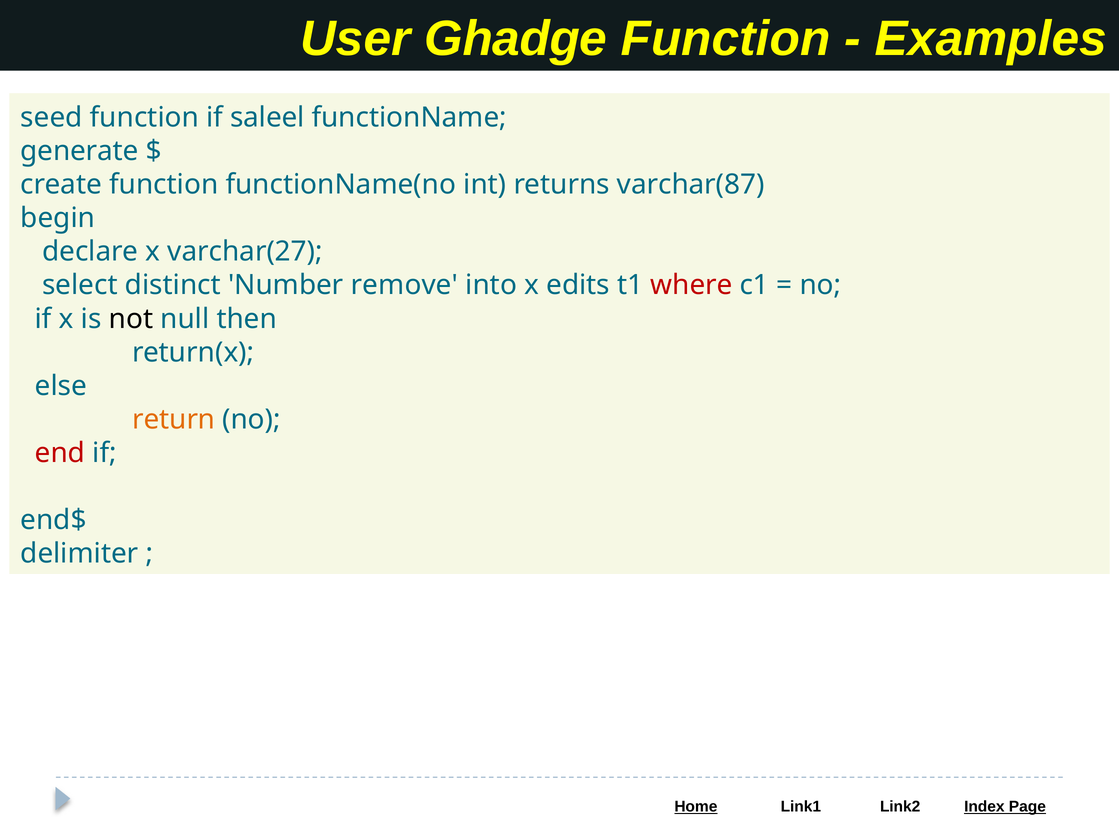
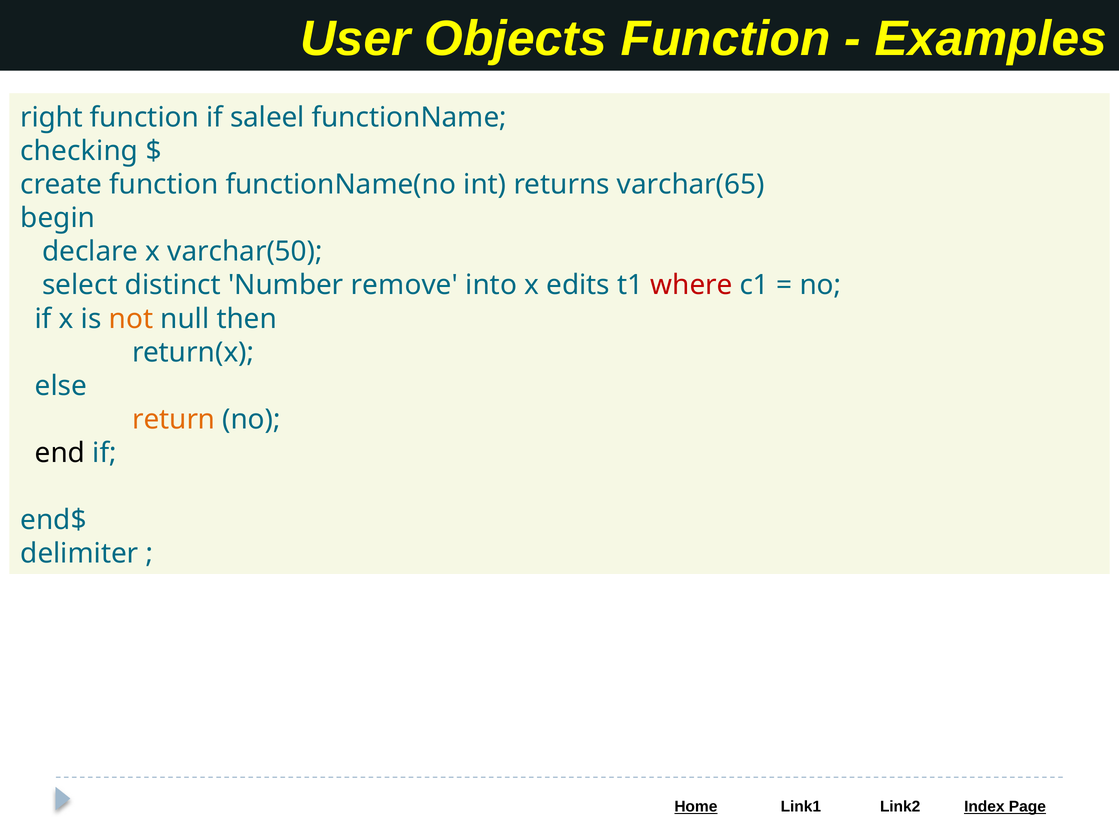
Ghadge: Ghadge -> Objects
seed: seed -> right
generate: generate -> checking
varchar(87: varchar(87 -> varchar(65
varchar(27: varchar(27 -> varchar(50
not colour: black -> orange
end colour: red -> black
